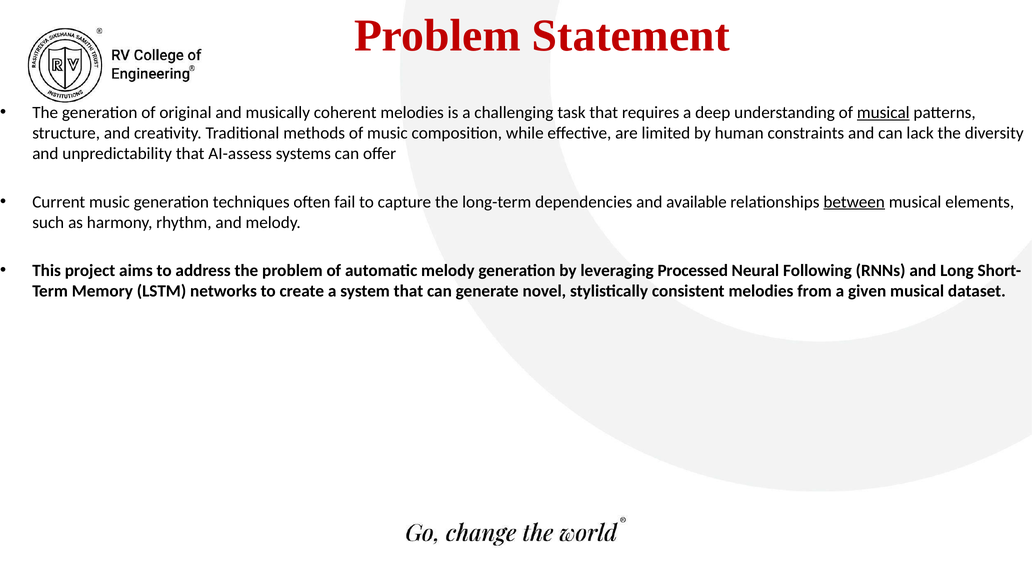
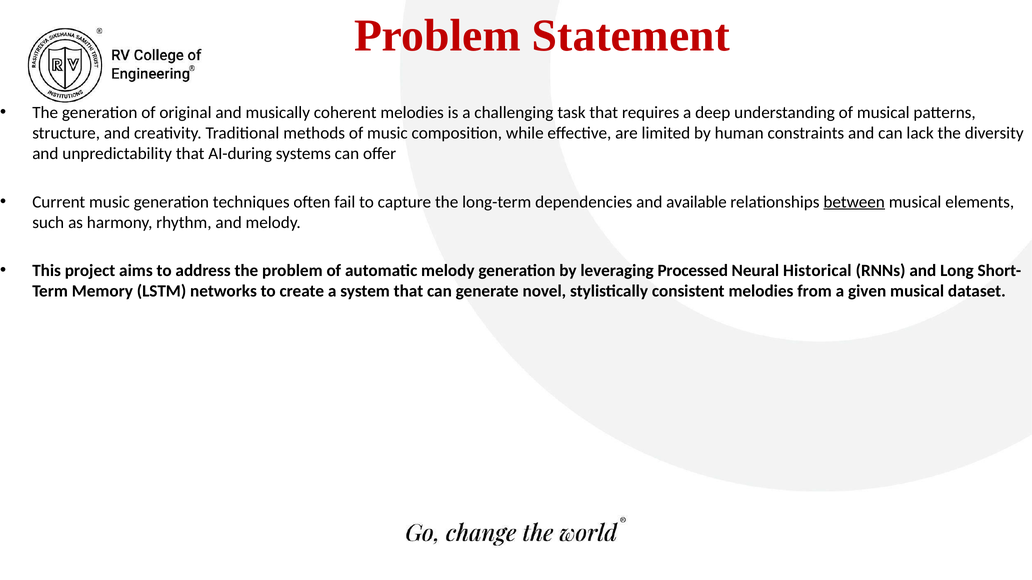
musical at (883, 113) underline: present -> none
AI-assess: AI-assess -> AI-during
Following: Following -> Historical
